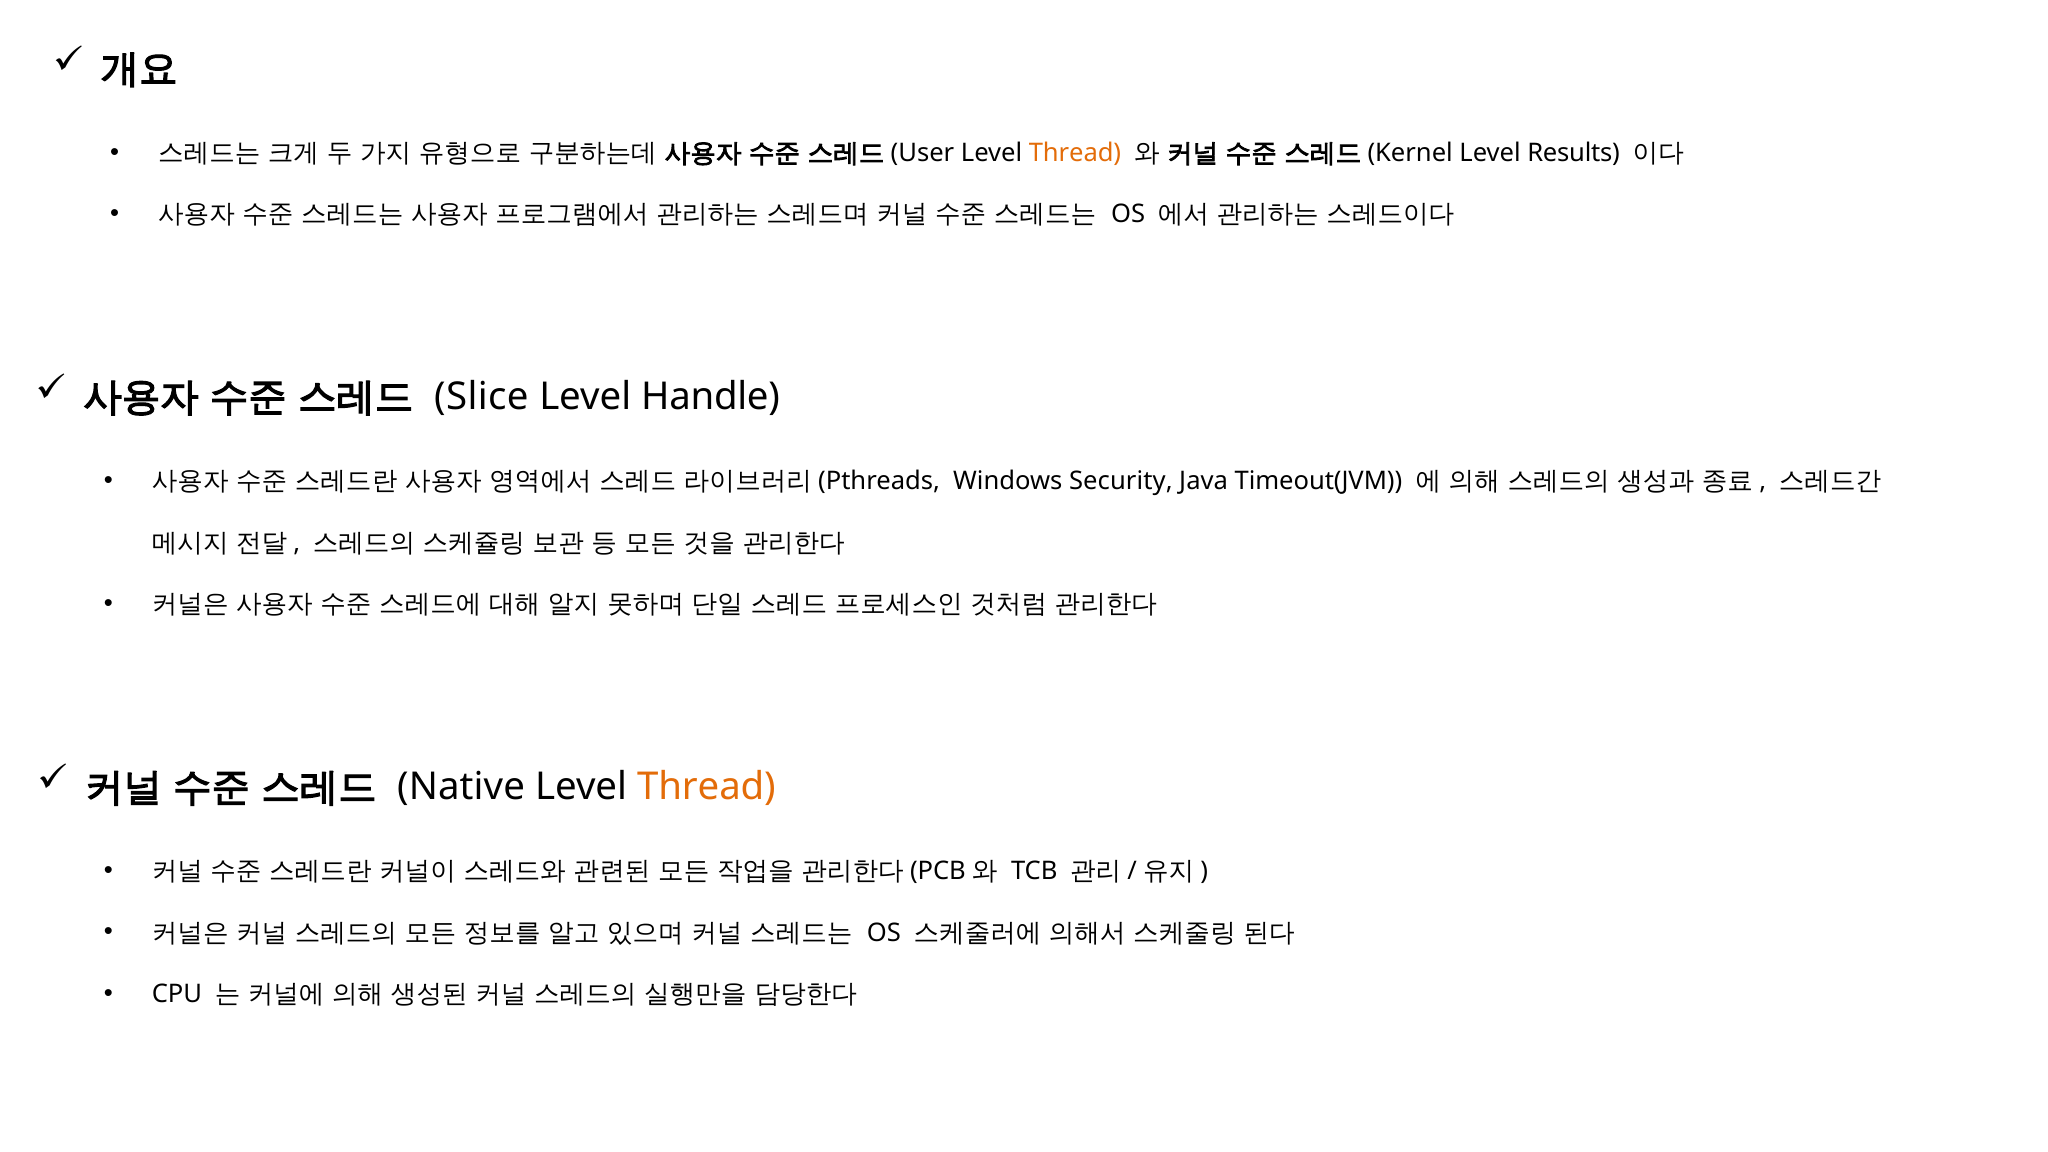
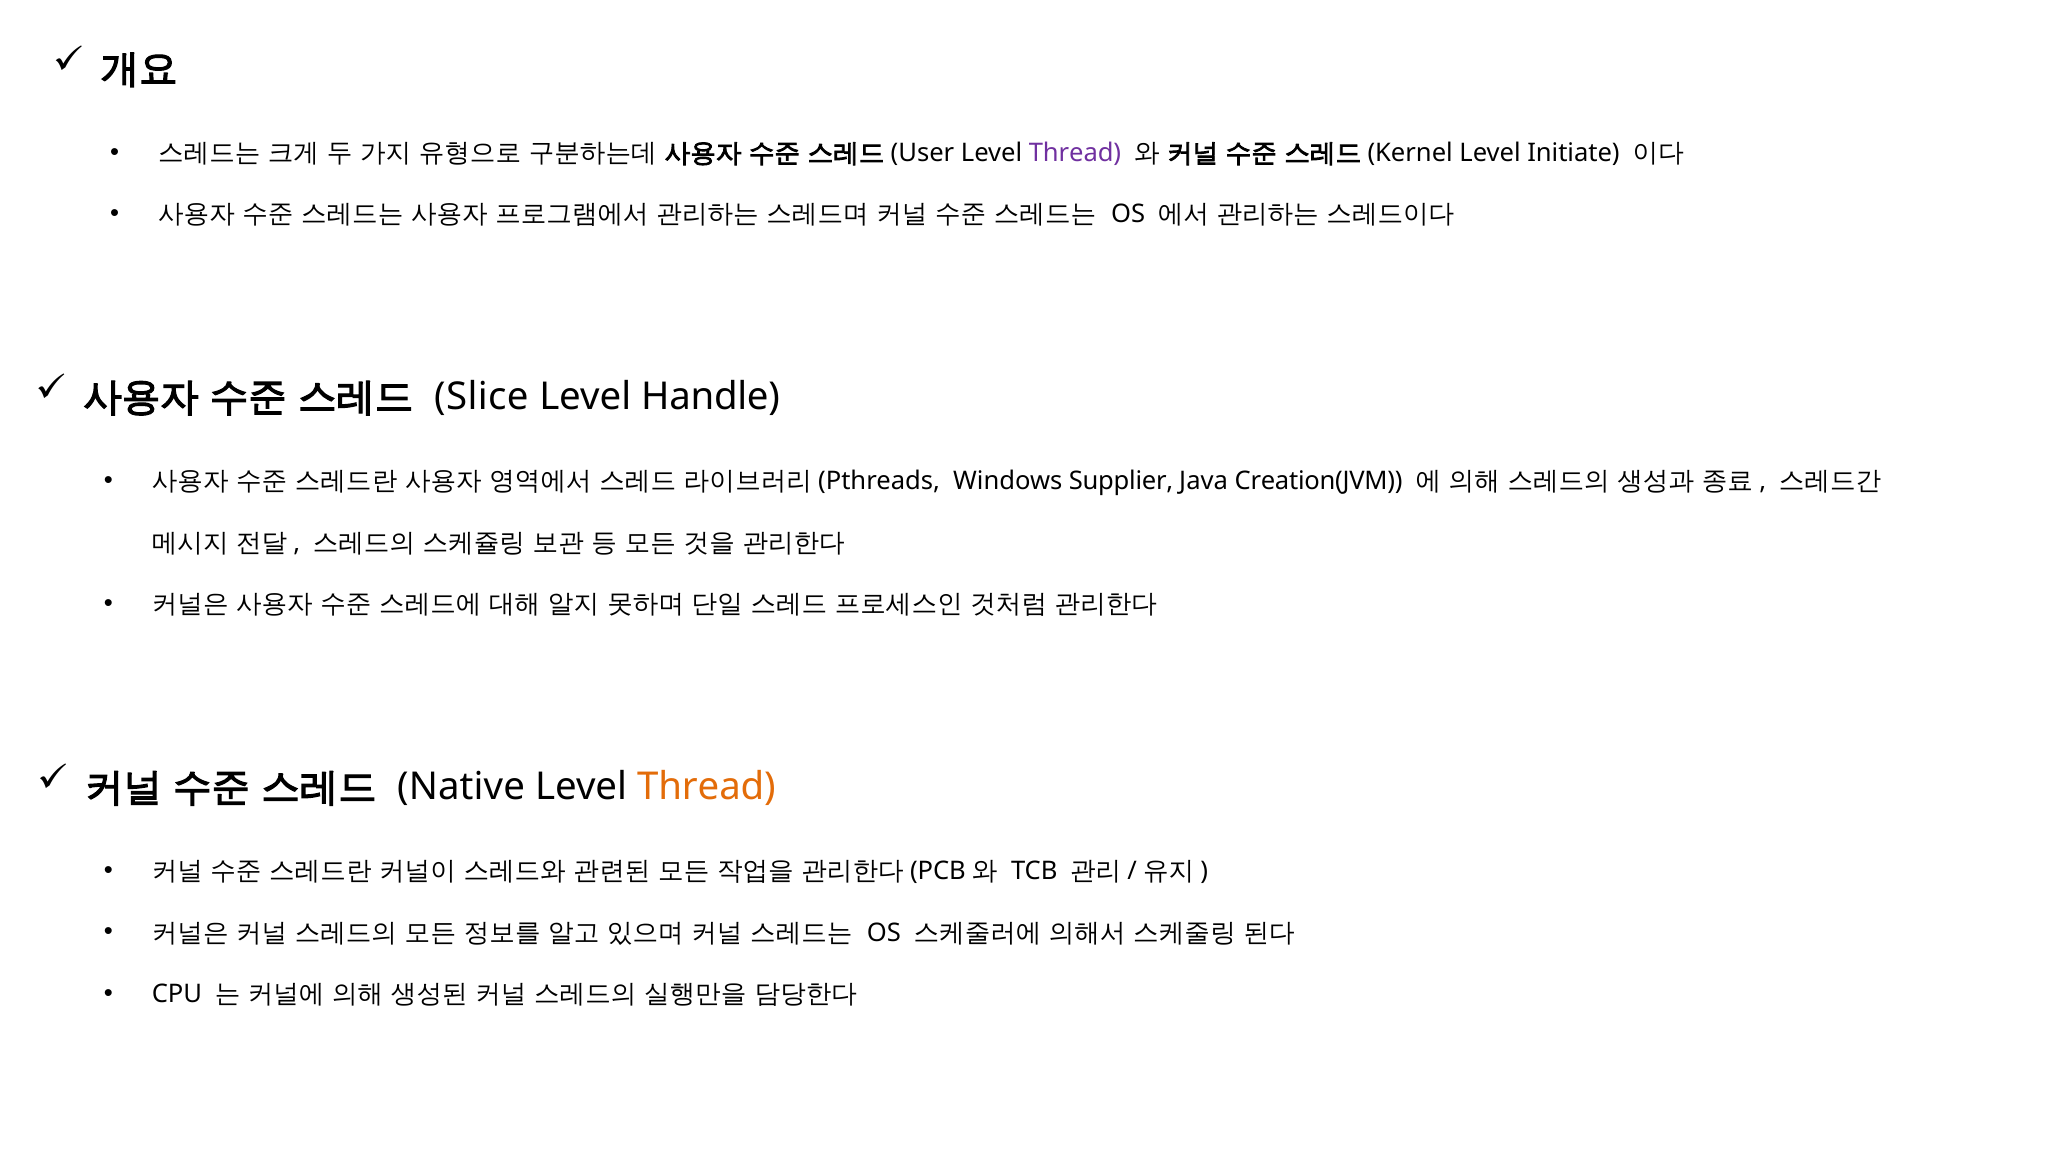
Thread at (1075, 153) colour: orange -> purple
Results: Results -> Initiate
Security: Security -> Supplier
Timeout(JVM: Timeout(JVM -> Creation(JVM
